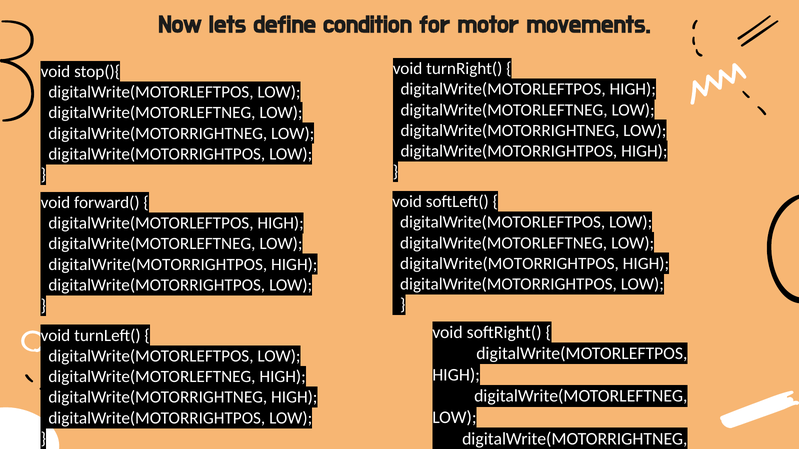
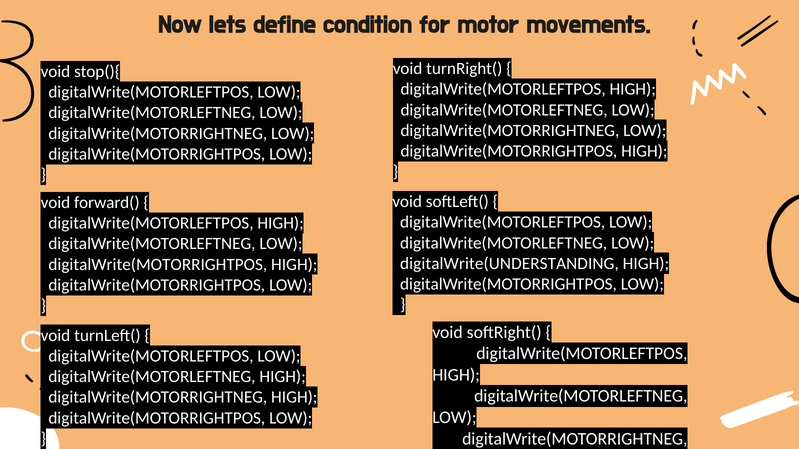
digitalWrite(MOTORRIGHTPOS at (509, 264): digitalWrite(MOTORRIGHTPOS -> digitalWrite(UNDERSTANDING
